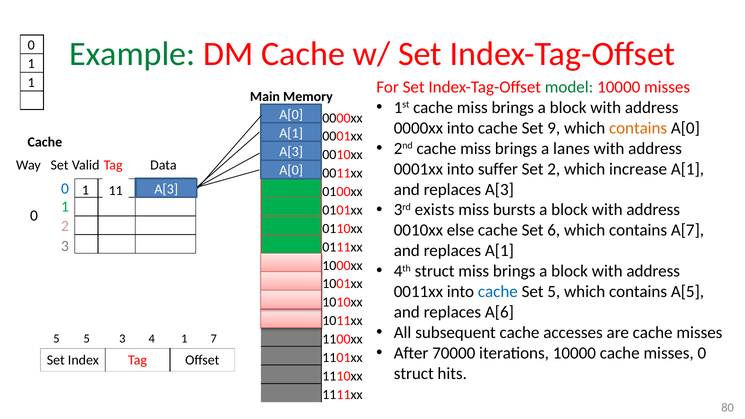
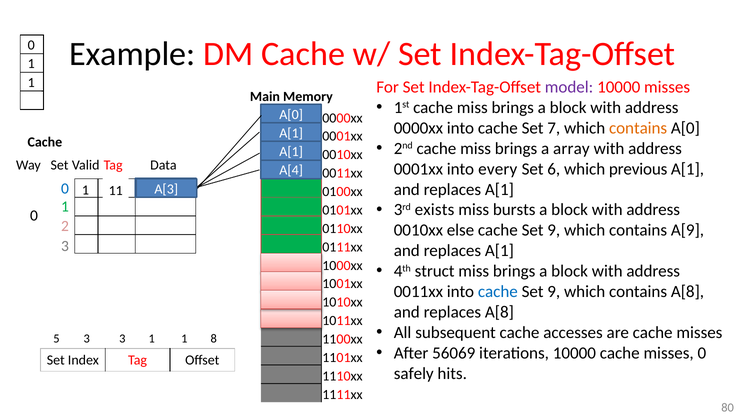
Example colour: green -> black
model colour: green -> purple
9: 9 -> 7
lanes: lanes -> array
A[3 at (291, 152): A[3 -> A[1
suffer: suffer -> every
Set 2: 2 -> 6
increase: increase -> previous
A[0 at (291, 170): A[0 -> A[4
A[3 at (499, 189): A[3 -> A[1
6 at (554, 230): 6 -> 9
A[7: A[7 -> A[9
5 at (554, 292): 5 -> 9
contains A[5: A[5 -> A[8
replaces A[6: A[6 -> A[8
5 5: 5 -> 3
3 4: 4 -> 1
7: 7 -> 8
70000: 70000 -> 56069
struct at (414, 374): struct -> safely
